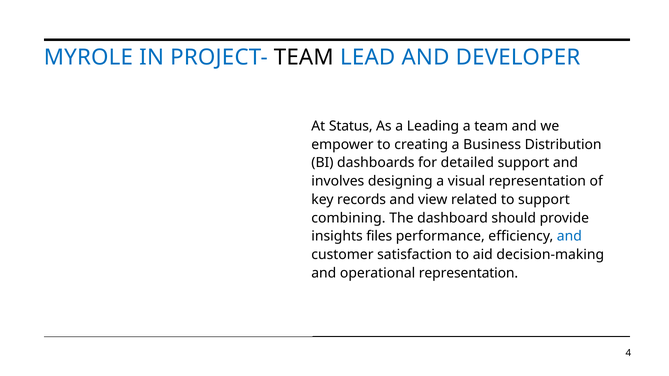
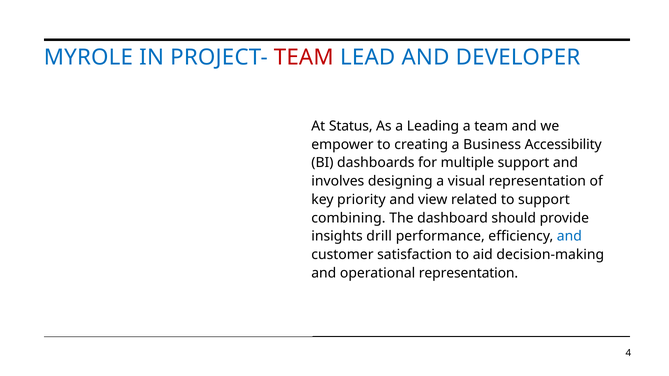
TEAM at (304, 57) colour: black -> red
Distribution: Distribution -> Accessibility
detailed: detailed -> multiple
records: records -> priority
files: files -> drill
